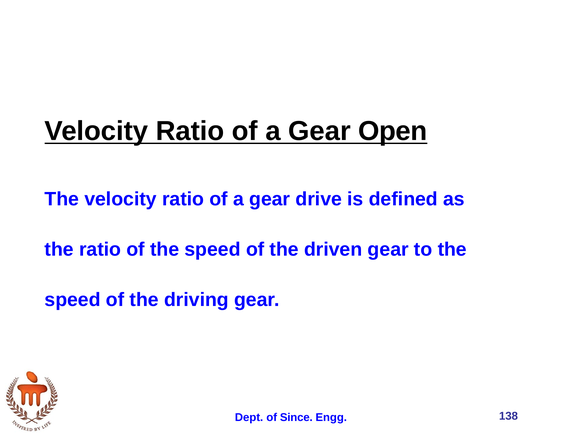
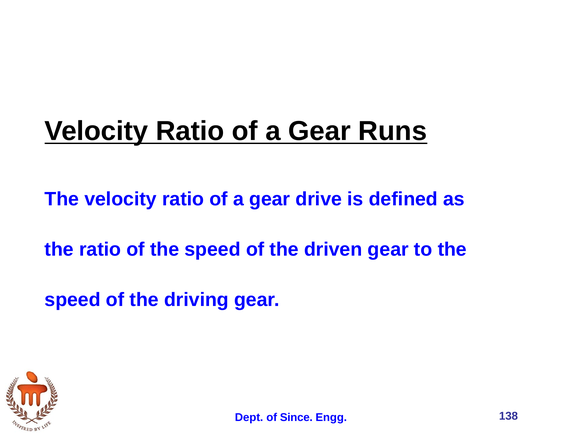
Open: Open -> Runs
